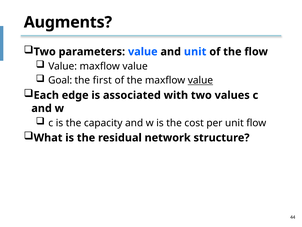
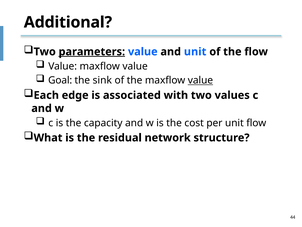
Augments: Augments -> Additional
parameters underline: none -> present
first: first -> sink
